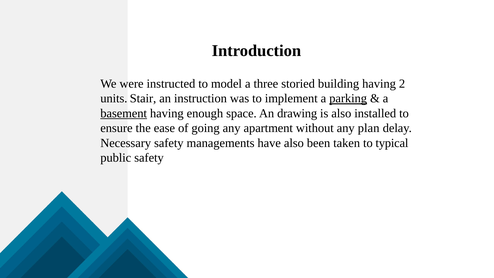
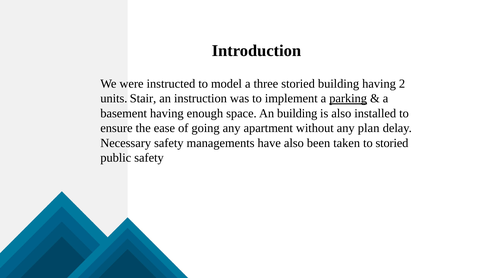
basement underline: present -> none
An drawing: drawing -> building
to typical: typical -> storied
